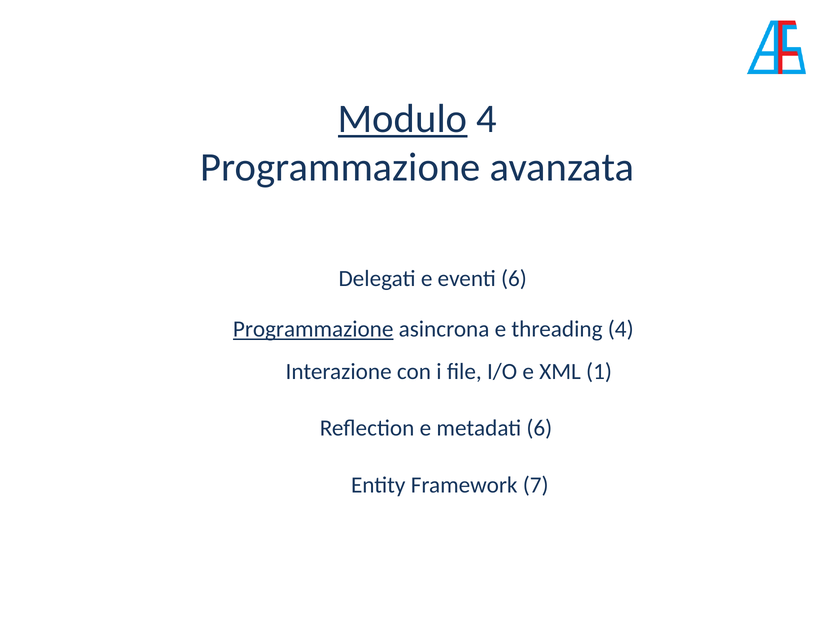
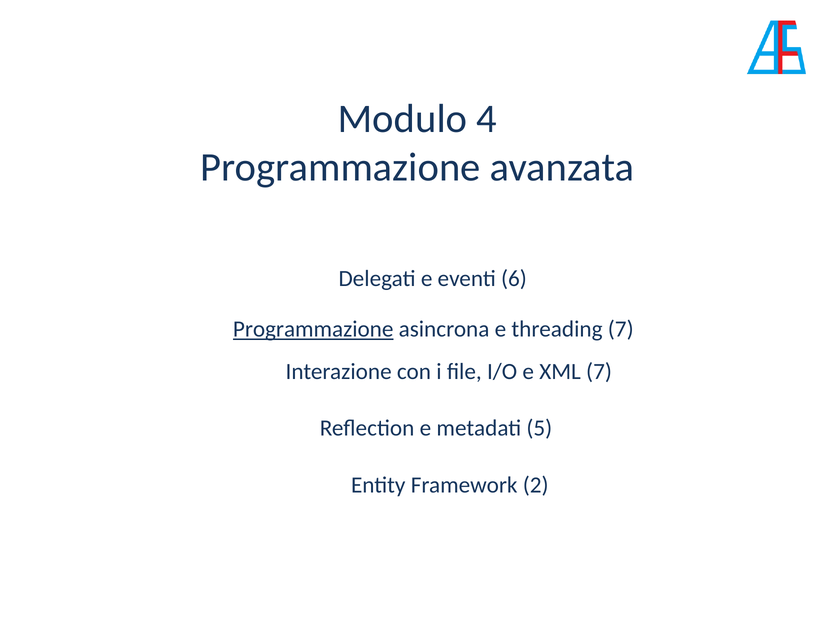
Modulo underline: present -> none
threading 4: 4 -> 7
XML 1: 1 -> 7
metadati 6: 6 -> 5
7: 7 -> 2
